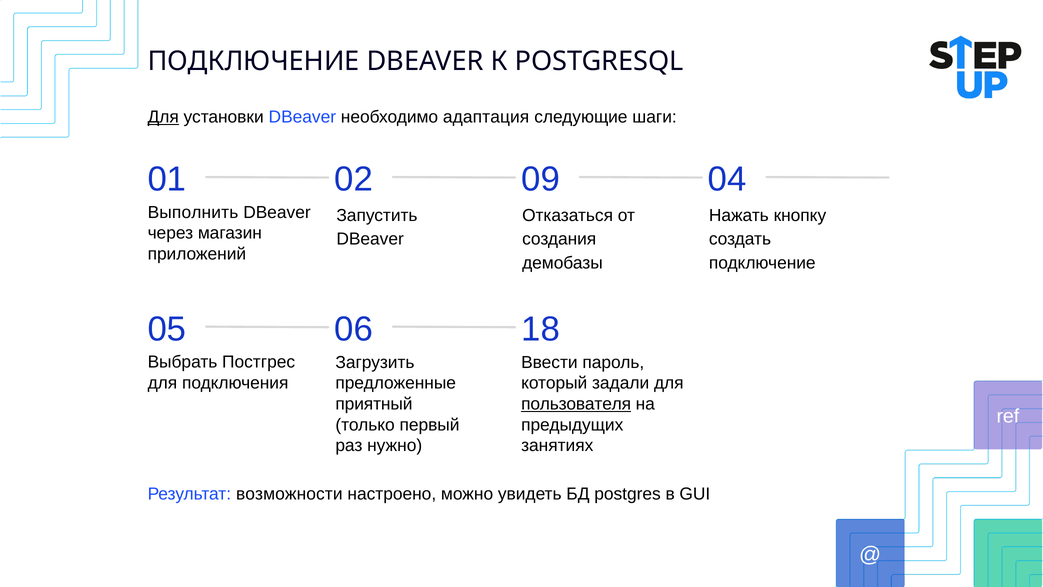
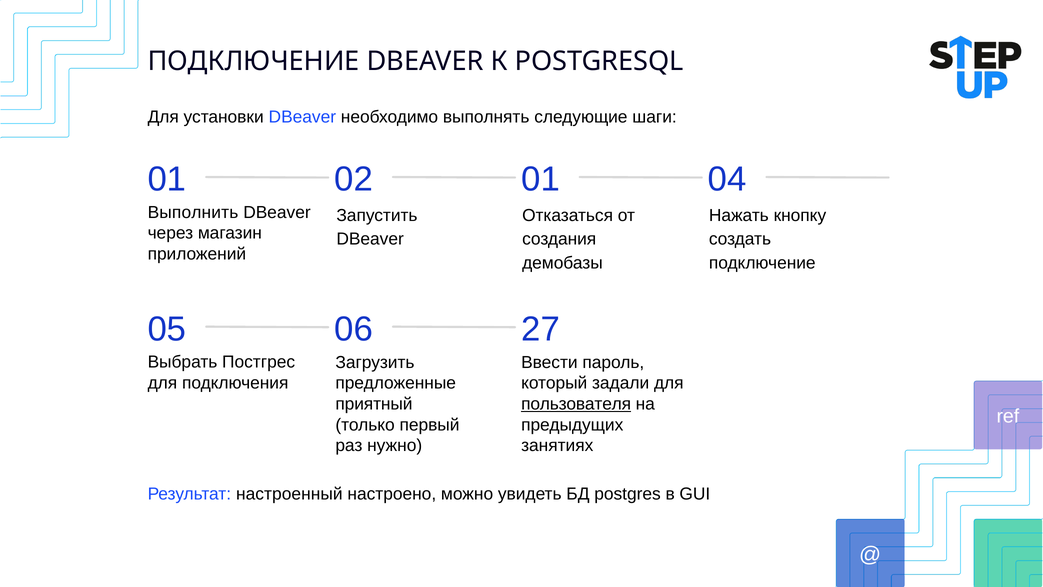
Для at (163, 117) underline: present -> none
адаптация: адаптация -> выполнять
02 09: 09 -> 01
18: 18 -> 27
возможности: возможности -> настроенный
